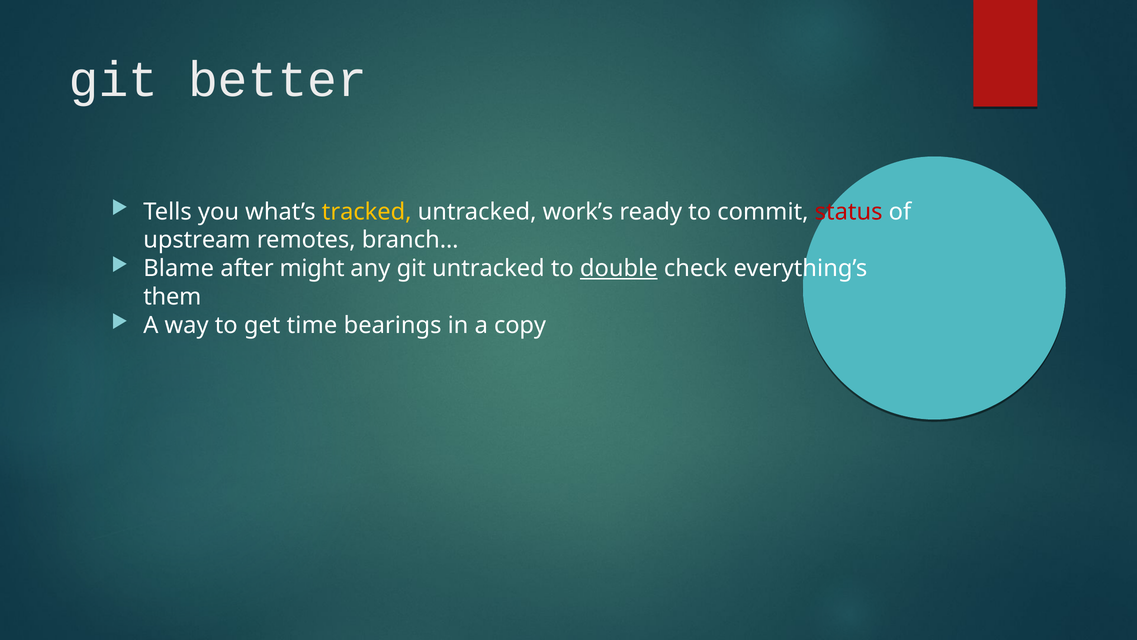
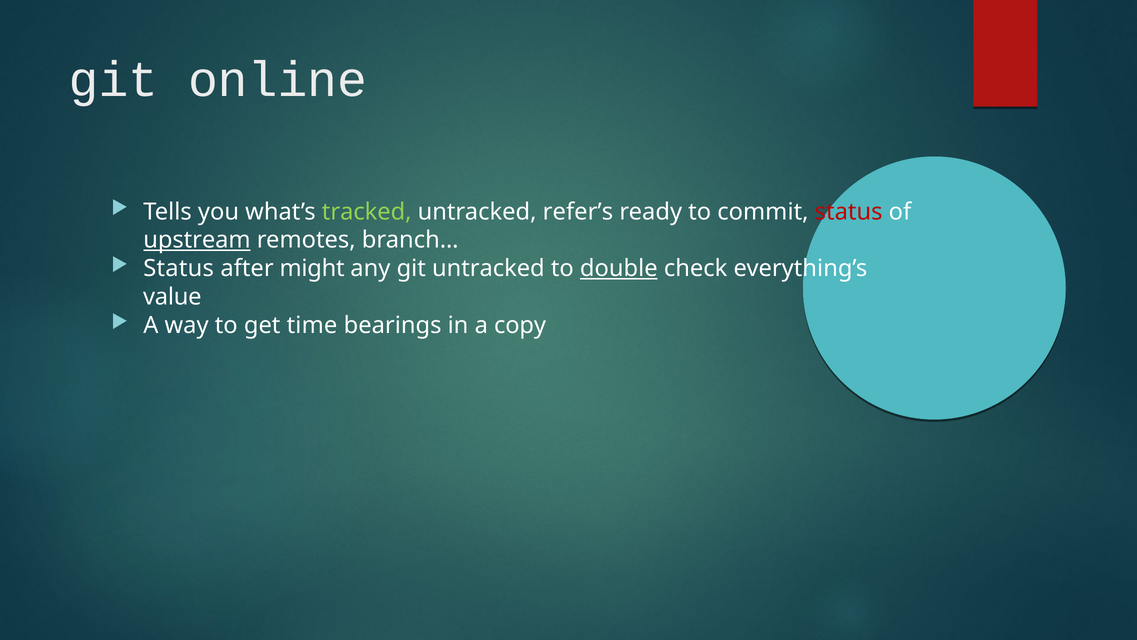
better: better -> online
tracked colour: yellow -> light green
work’s: work’s -> refer’s
upstream underline: none -> present
Blame at (179, 268): Blame -> Status
them: them -> value
